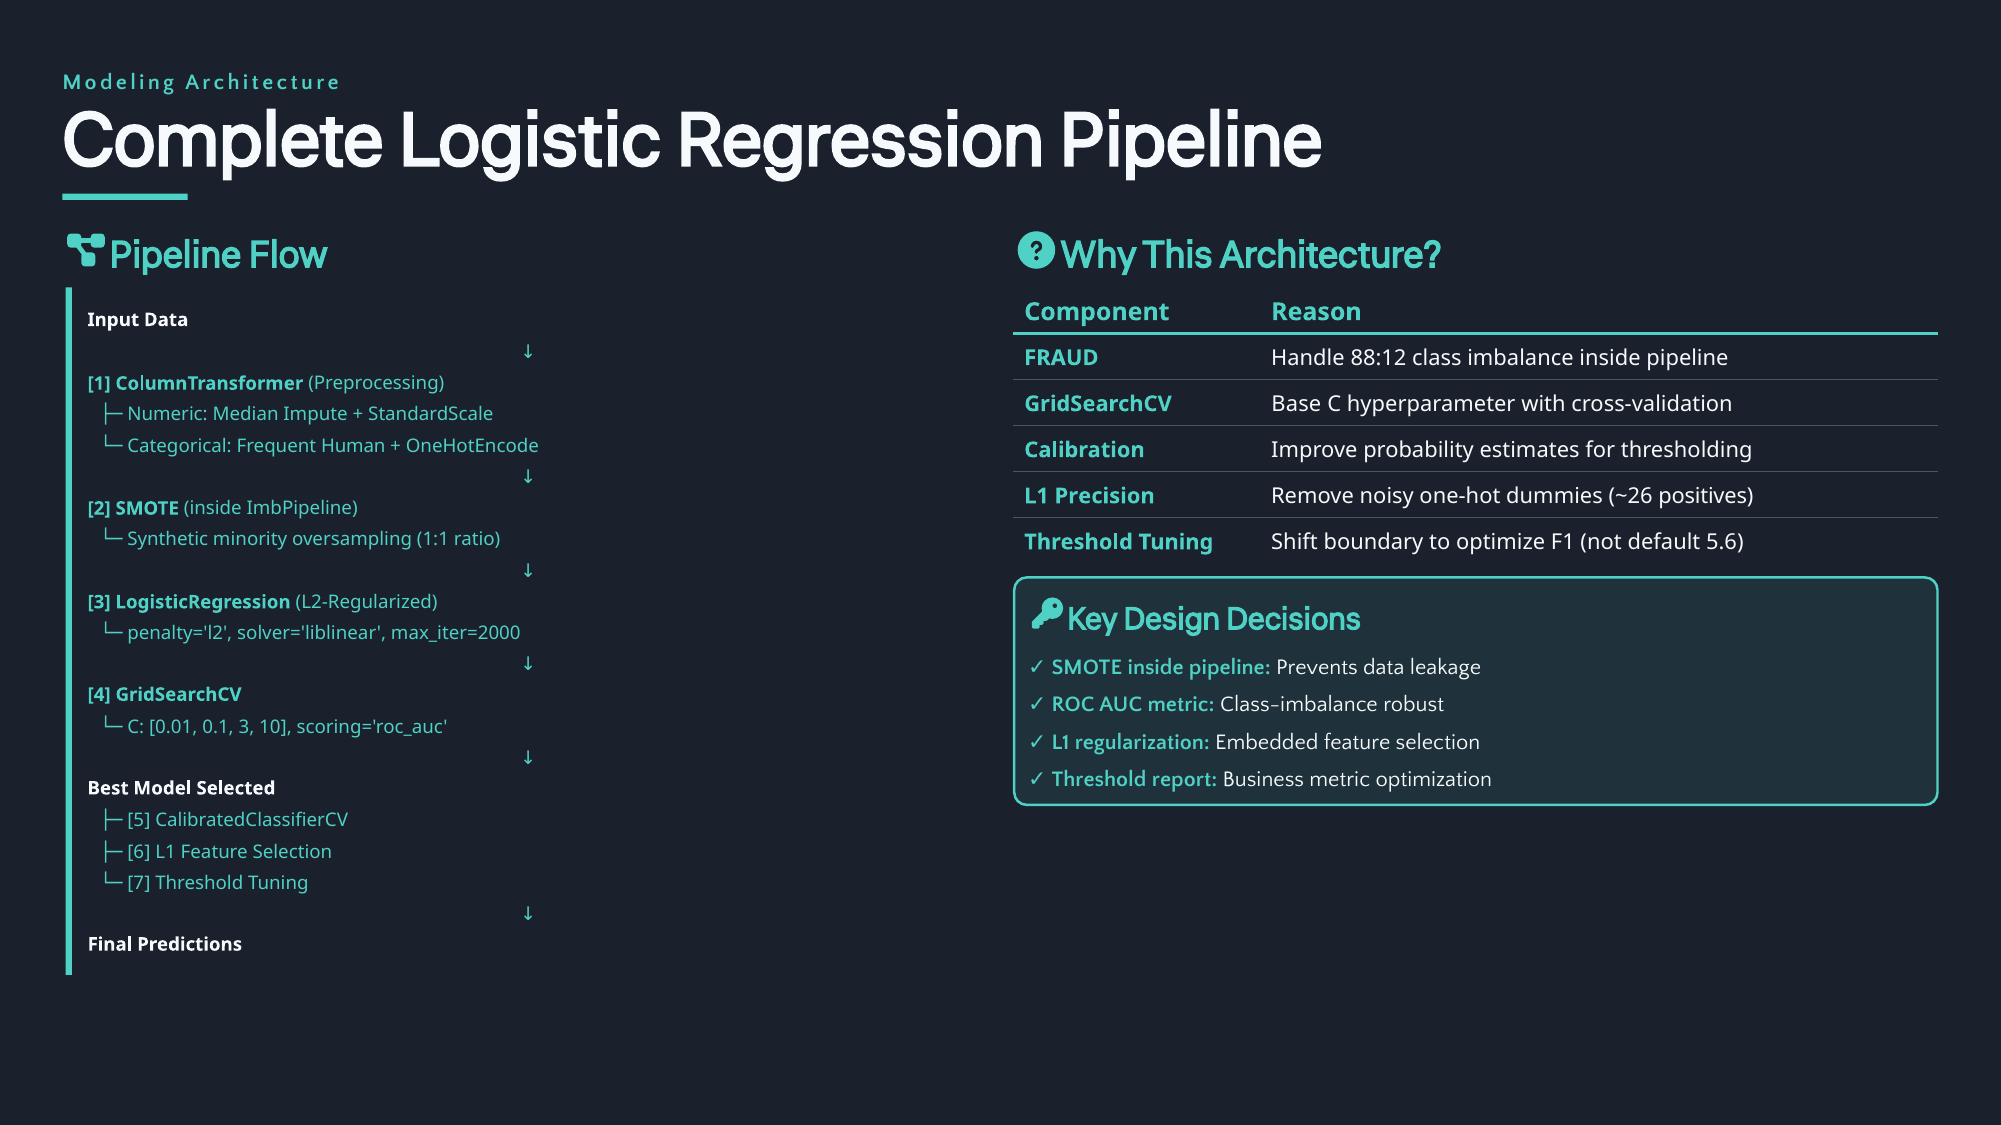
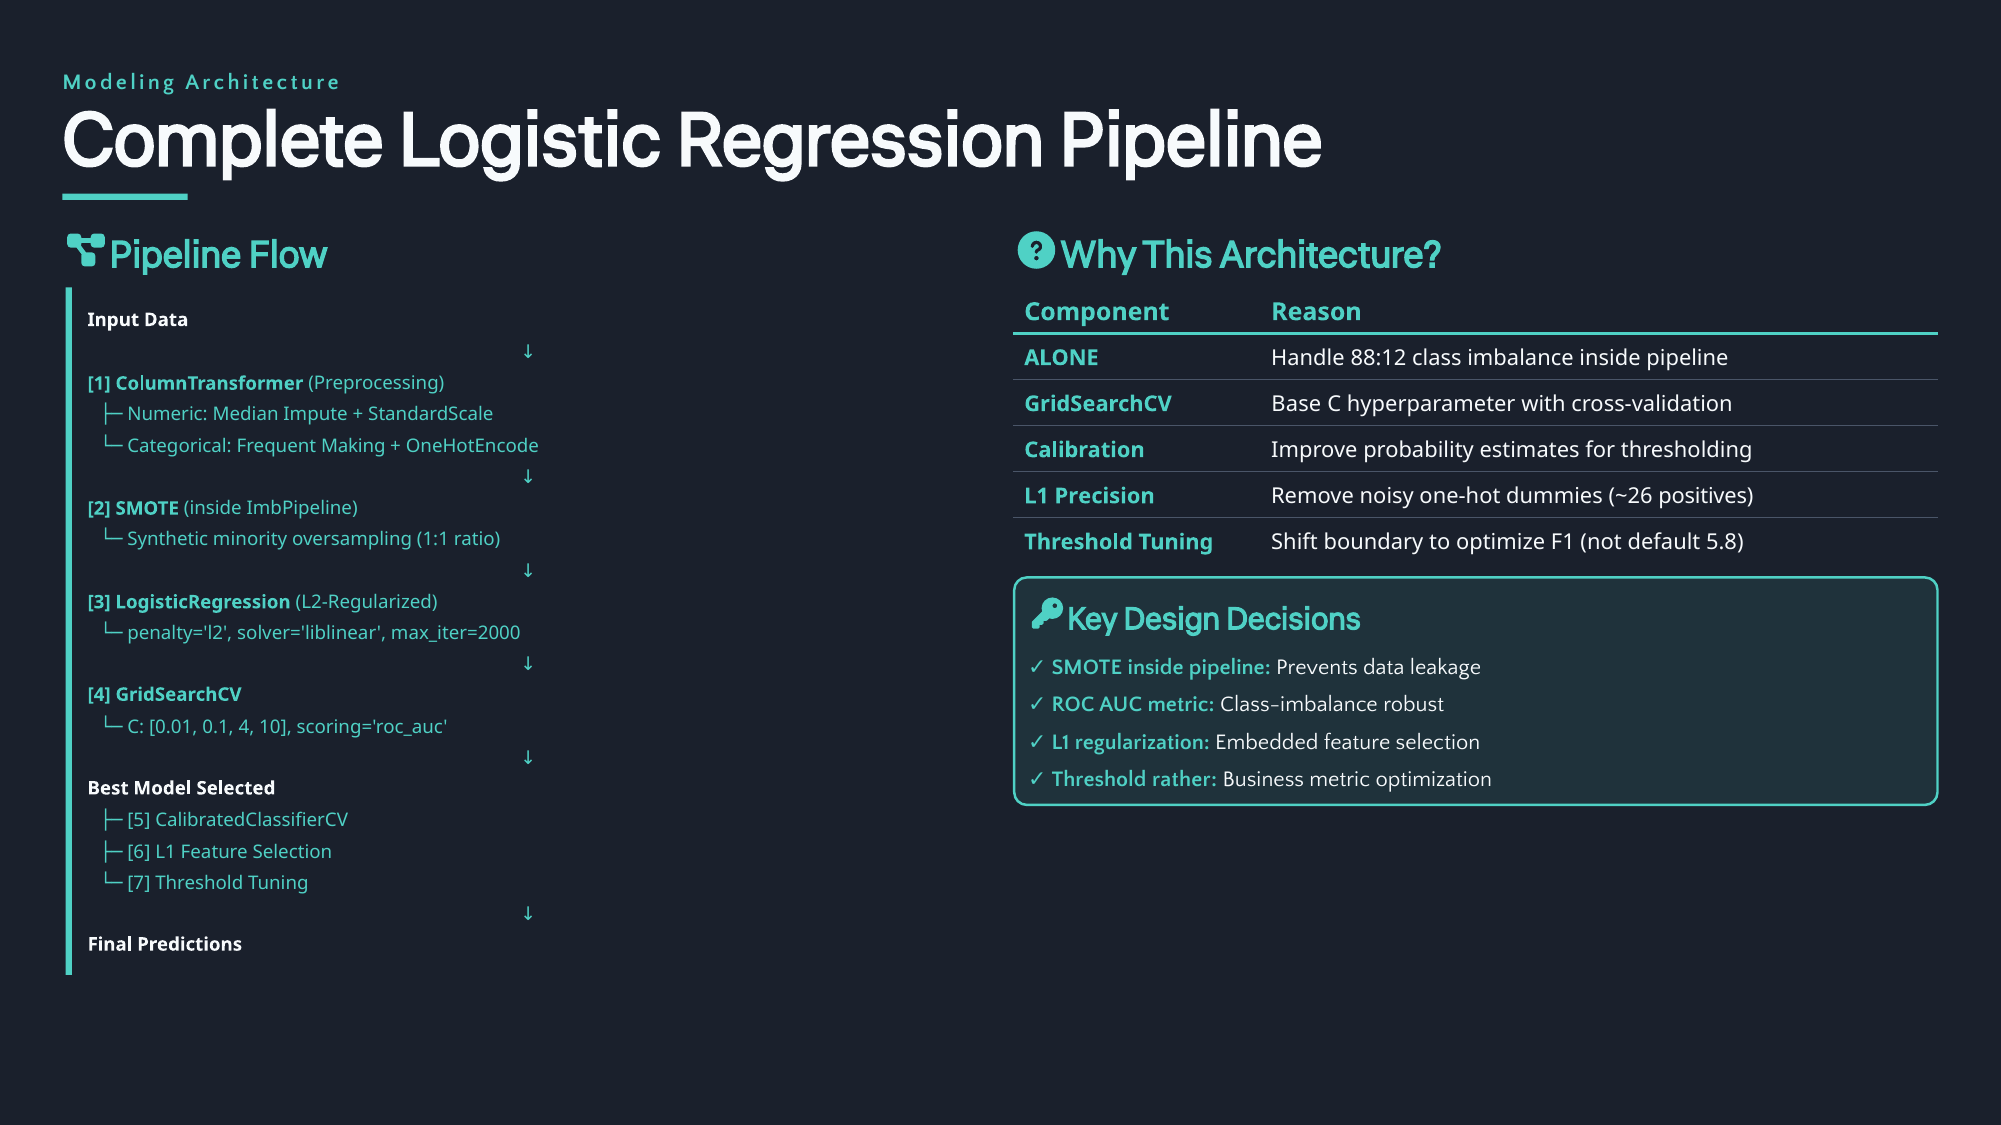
FRAUD: FRAUD -> ALONE
Human: Human -> Making
5.6: 5.6 -> 5.8
0.1 3: 3 -> 4
report: report -> rather
